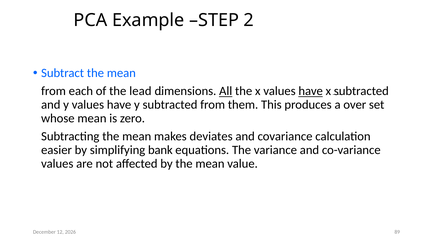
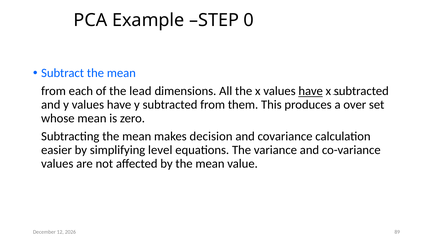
2: 2 -> 0
All underline: present -> none
deviates: deviates -> decision
bank: bank -> level
